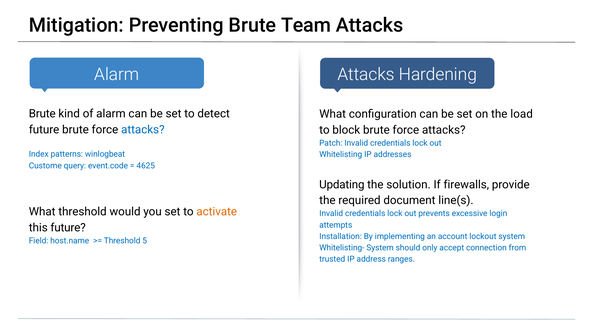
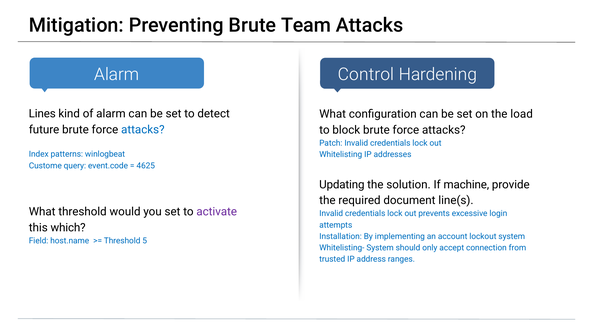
Attacks at (366, 74): Attacks -> Control
Brute at (42, 114): Brute -> Lines
firewalls: firewalls -> machine
activate colour: orange -> purple
this future: future -> which
